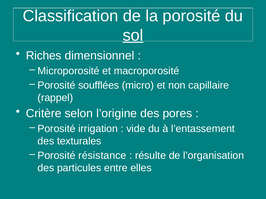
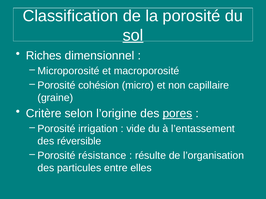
soufflées: soufflées -> cohésion
rappel: rappel -> graine
pores underline: none -> present
texturales: texturales -> réversible
